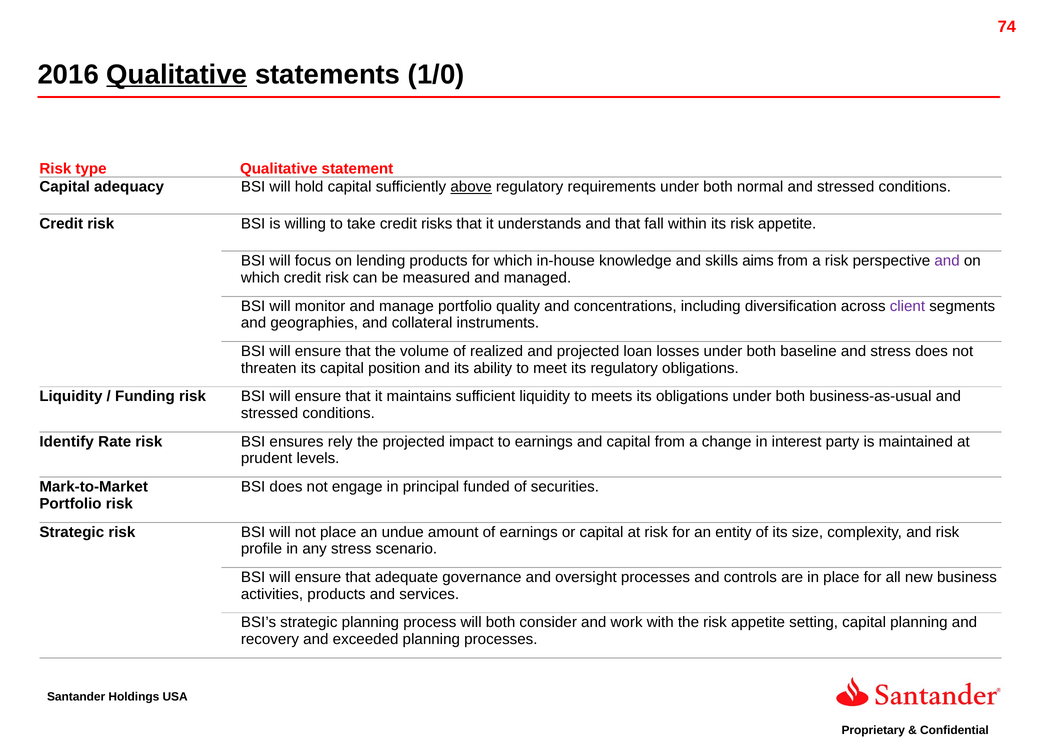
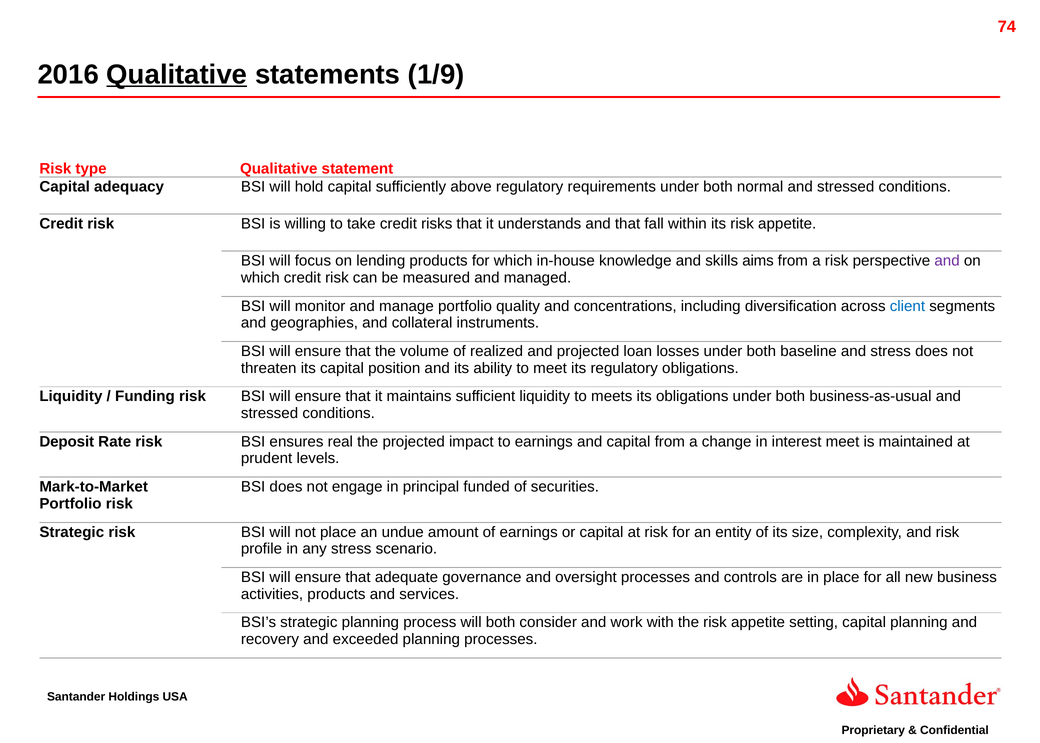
1/0: 1/0 -> 1/9
above underline: present -> none
client colour: purple -> blue
Identify: Identify -> Deposit
rely: rely -> real
interest party: party -> meet
